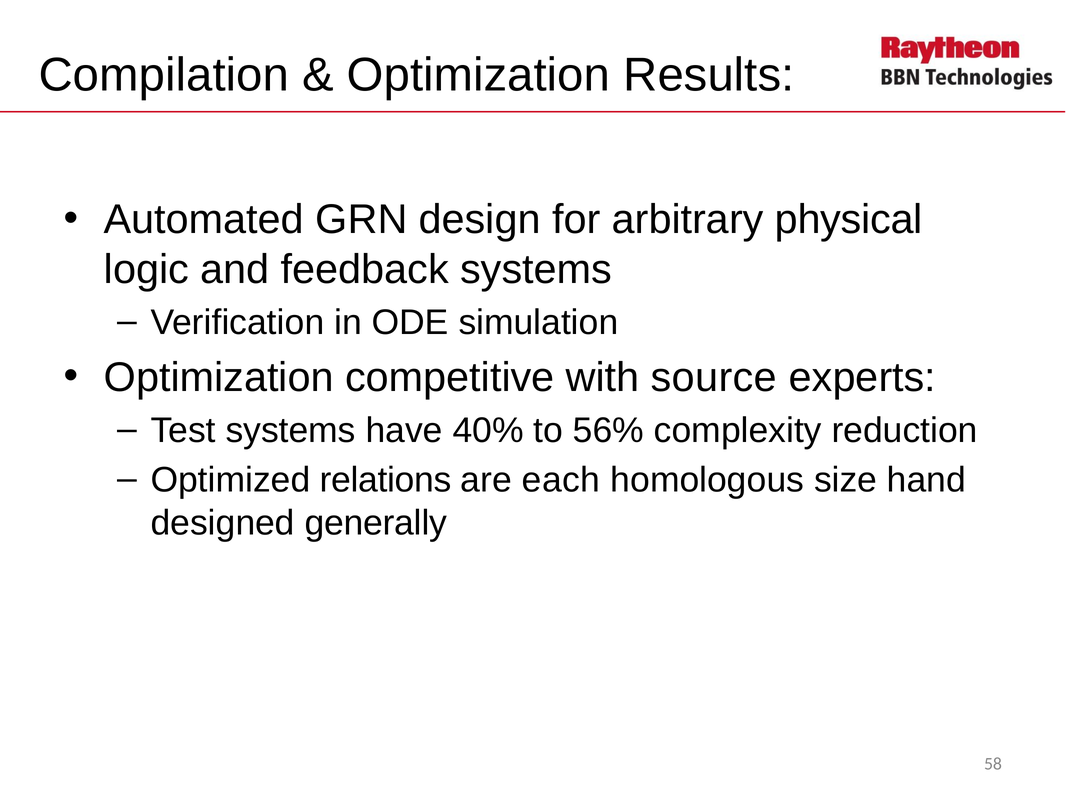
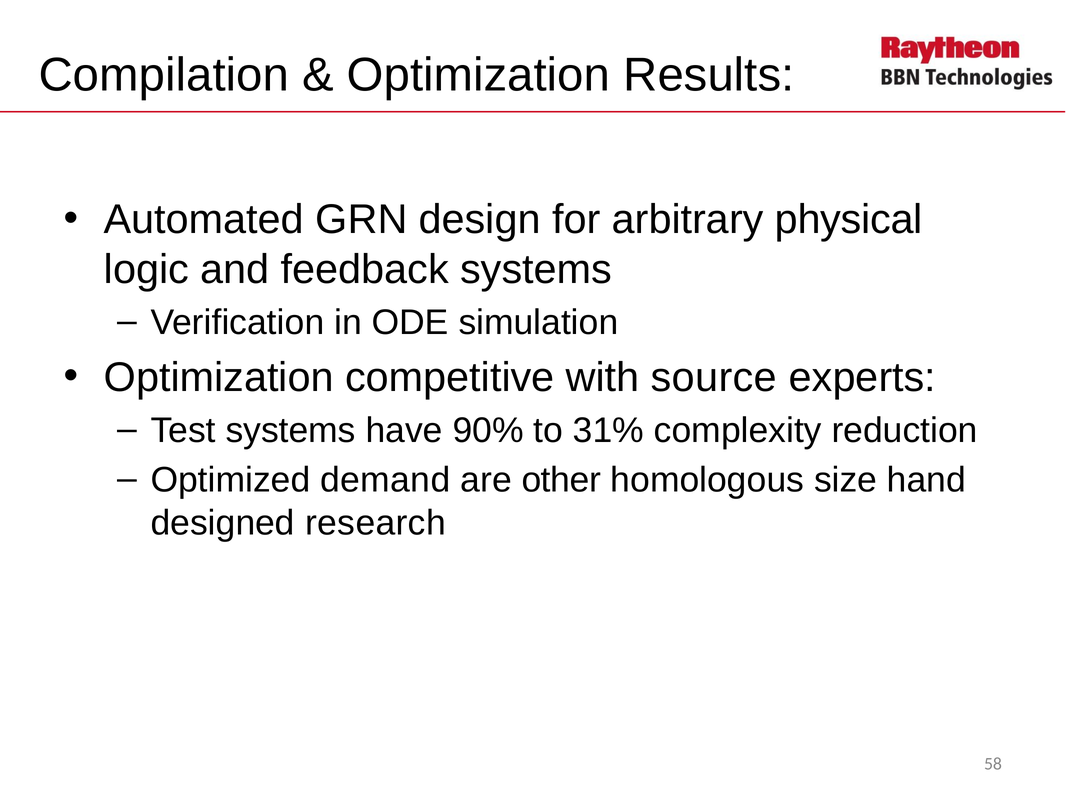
40%: 40% -> 90%
56%: 56% -> 31%
relations: relations -> demand
each: each -> other
generally: generally -> research
